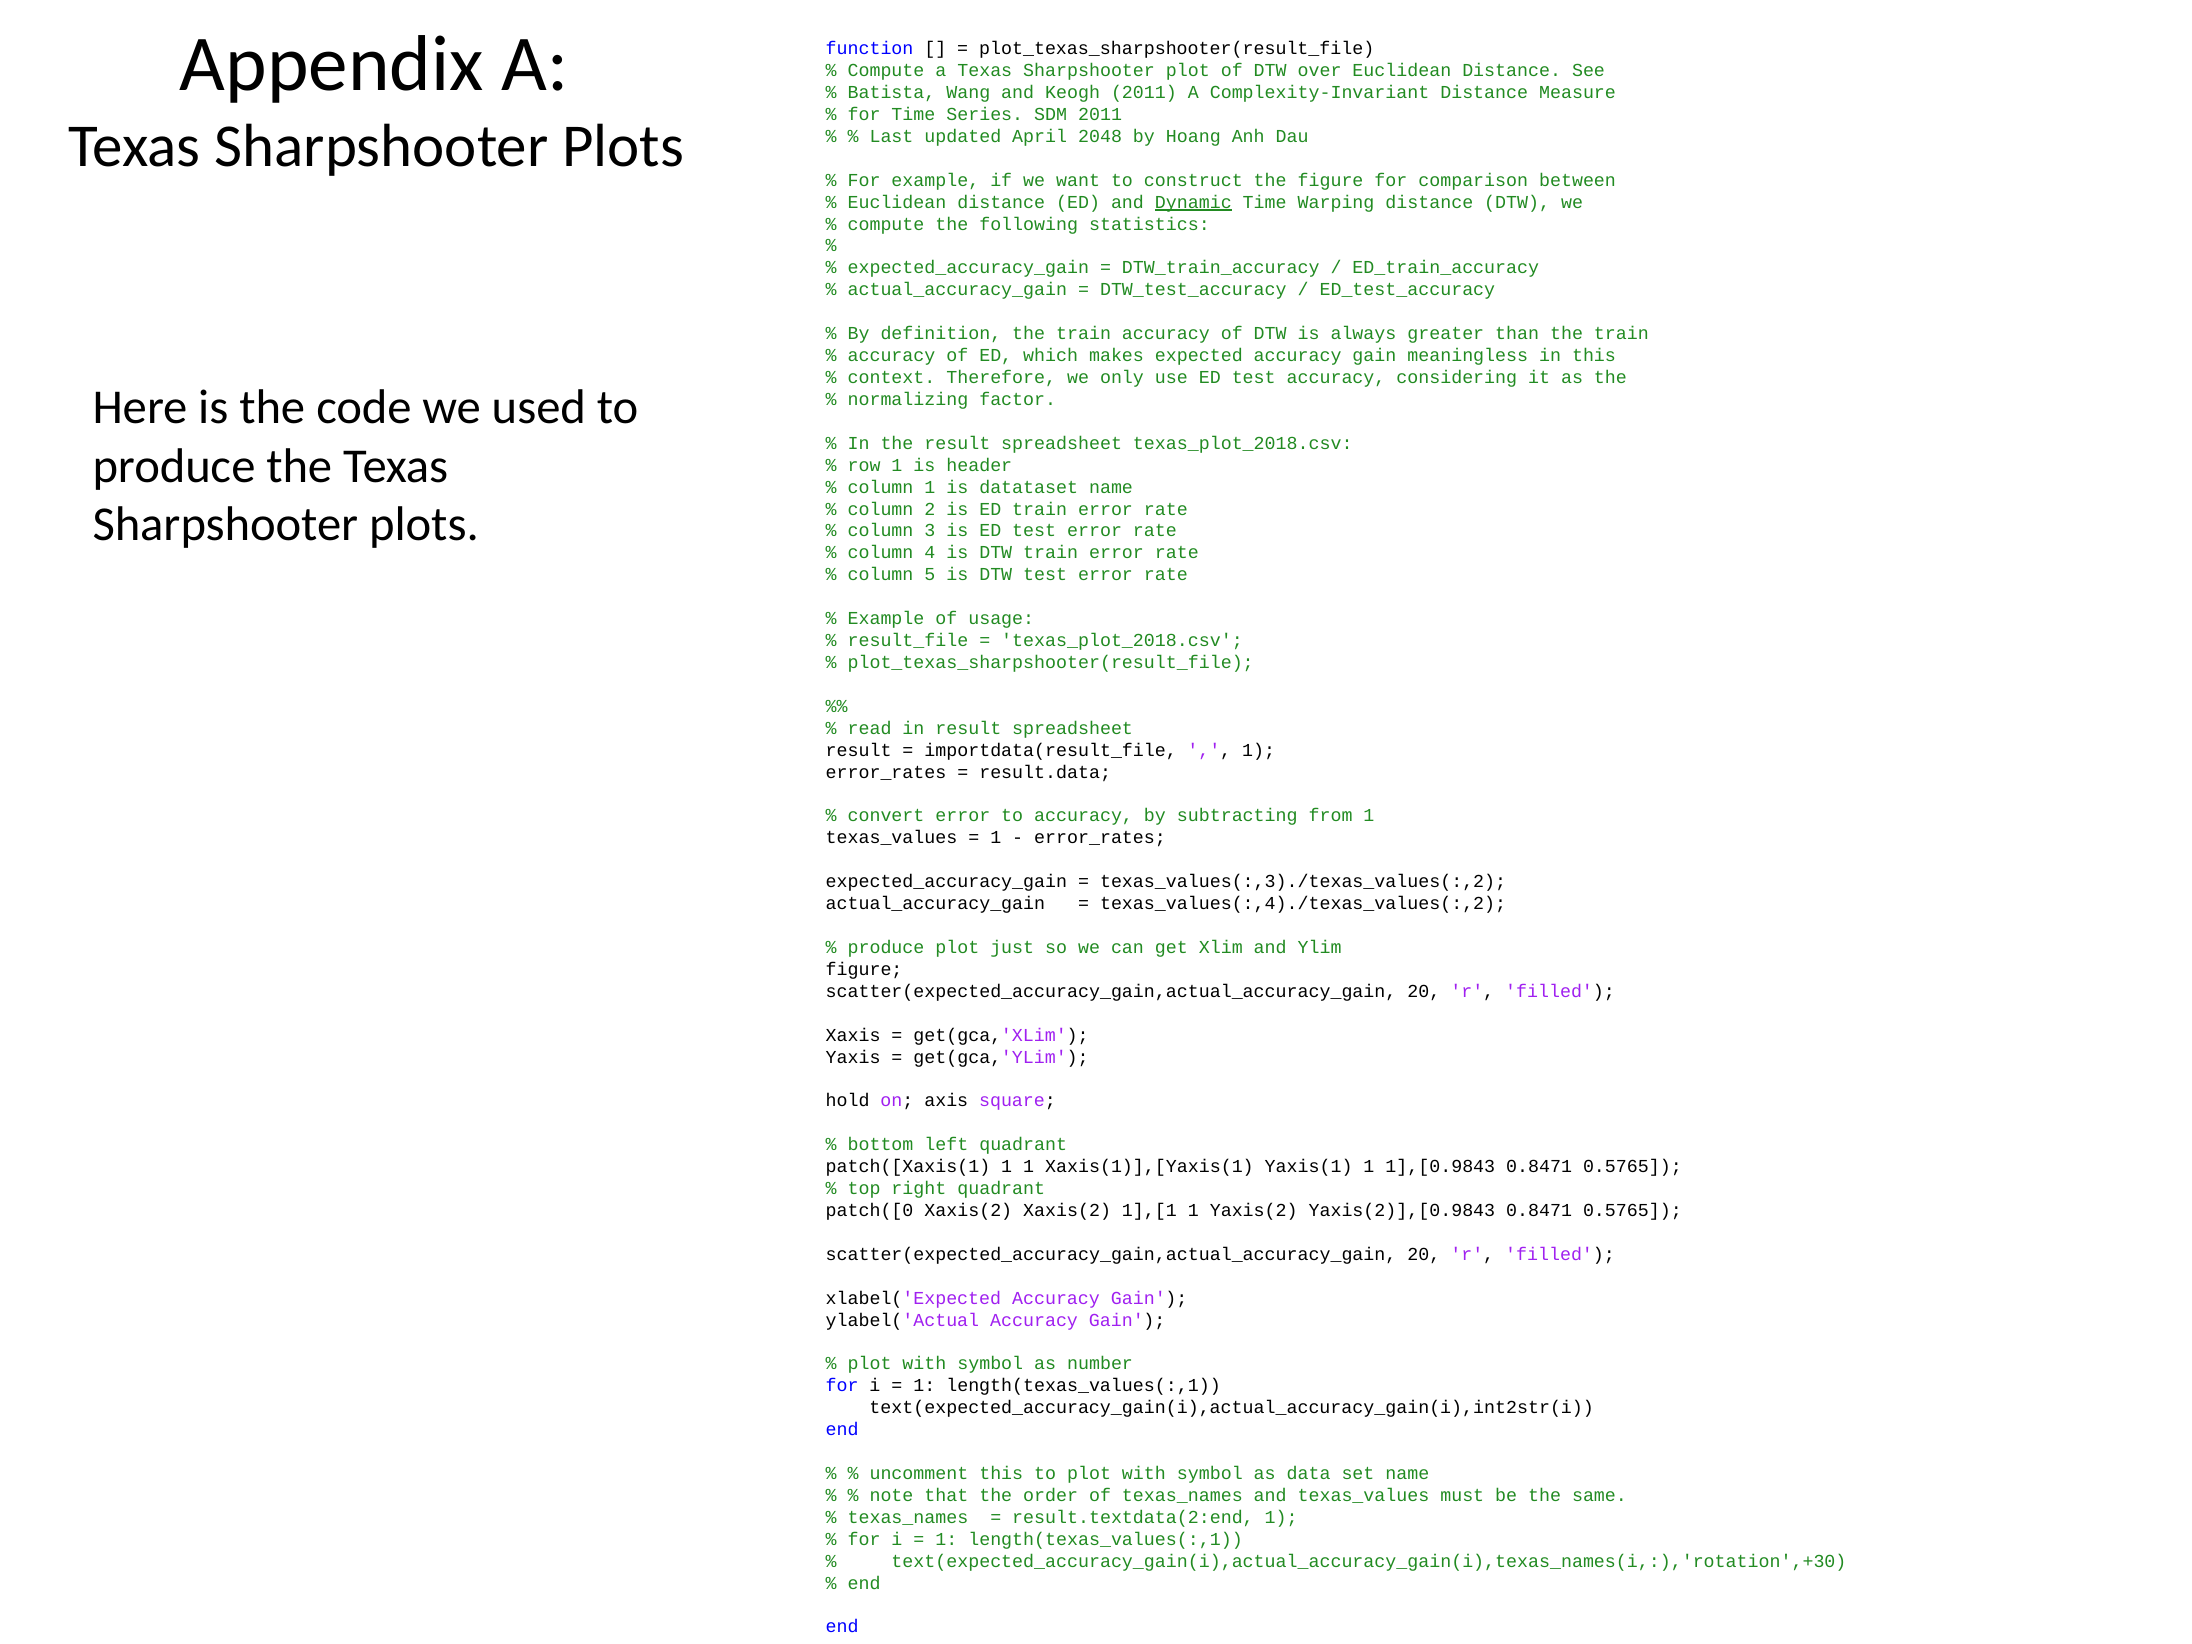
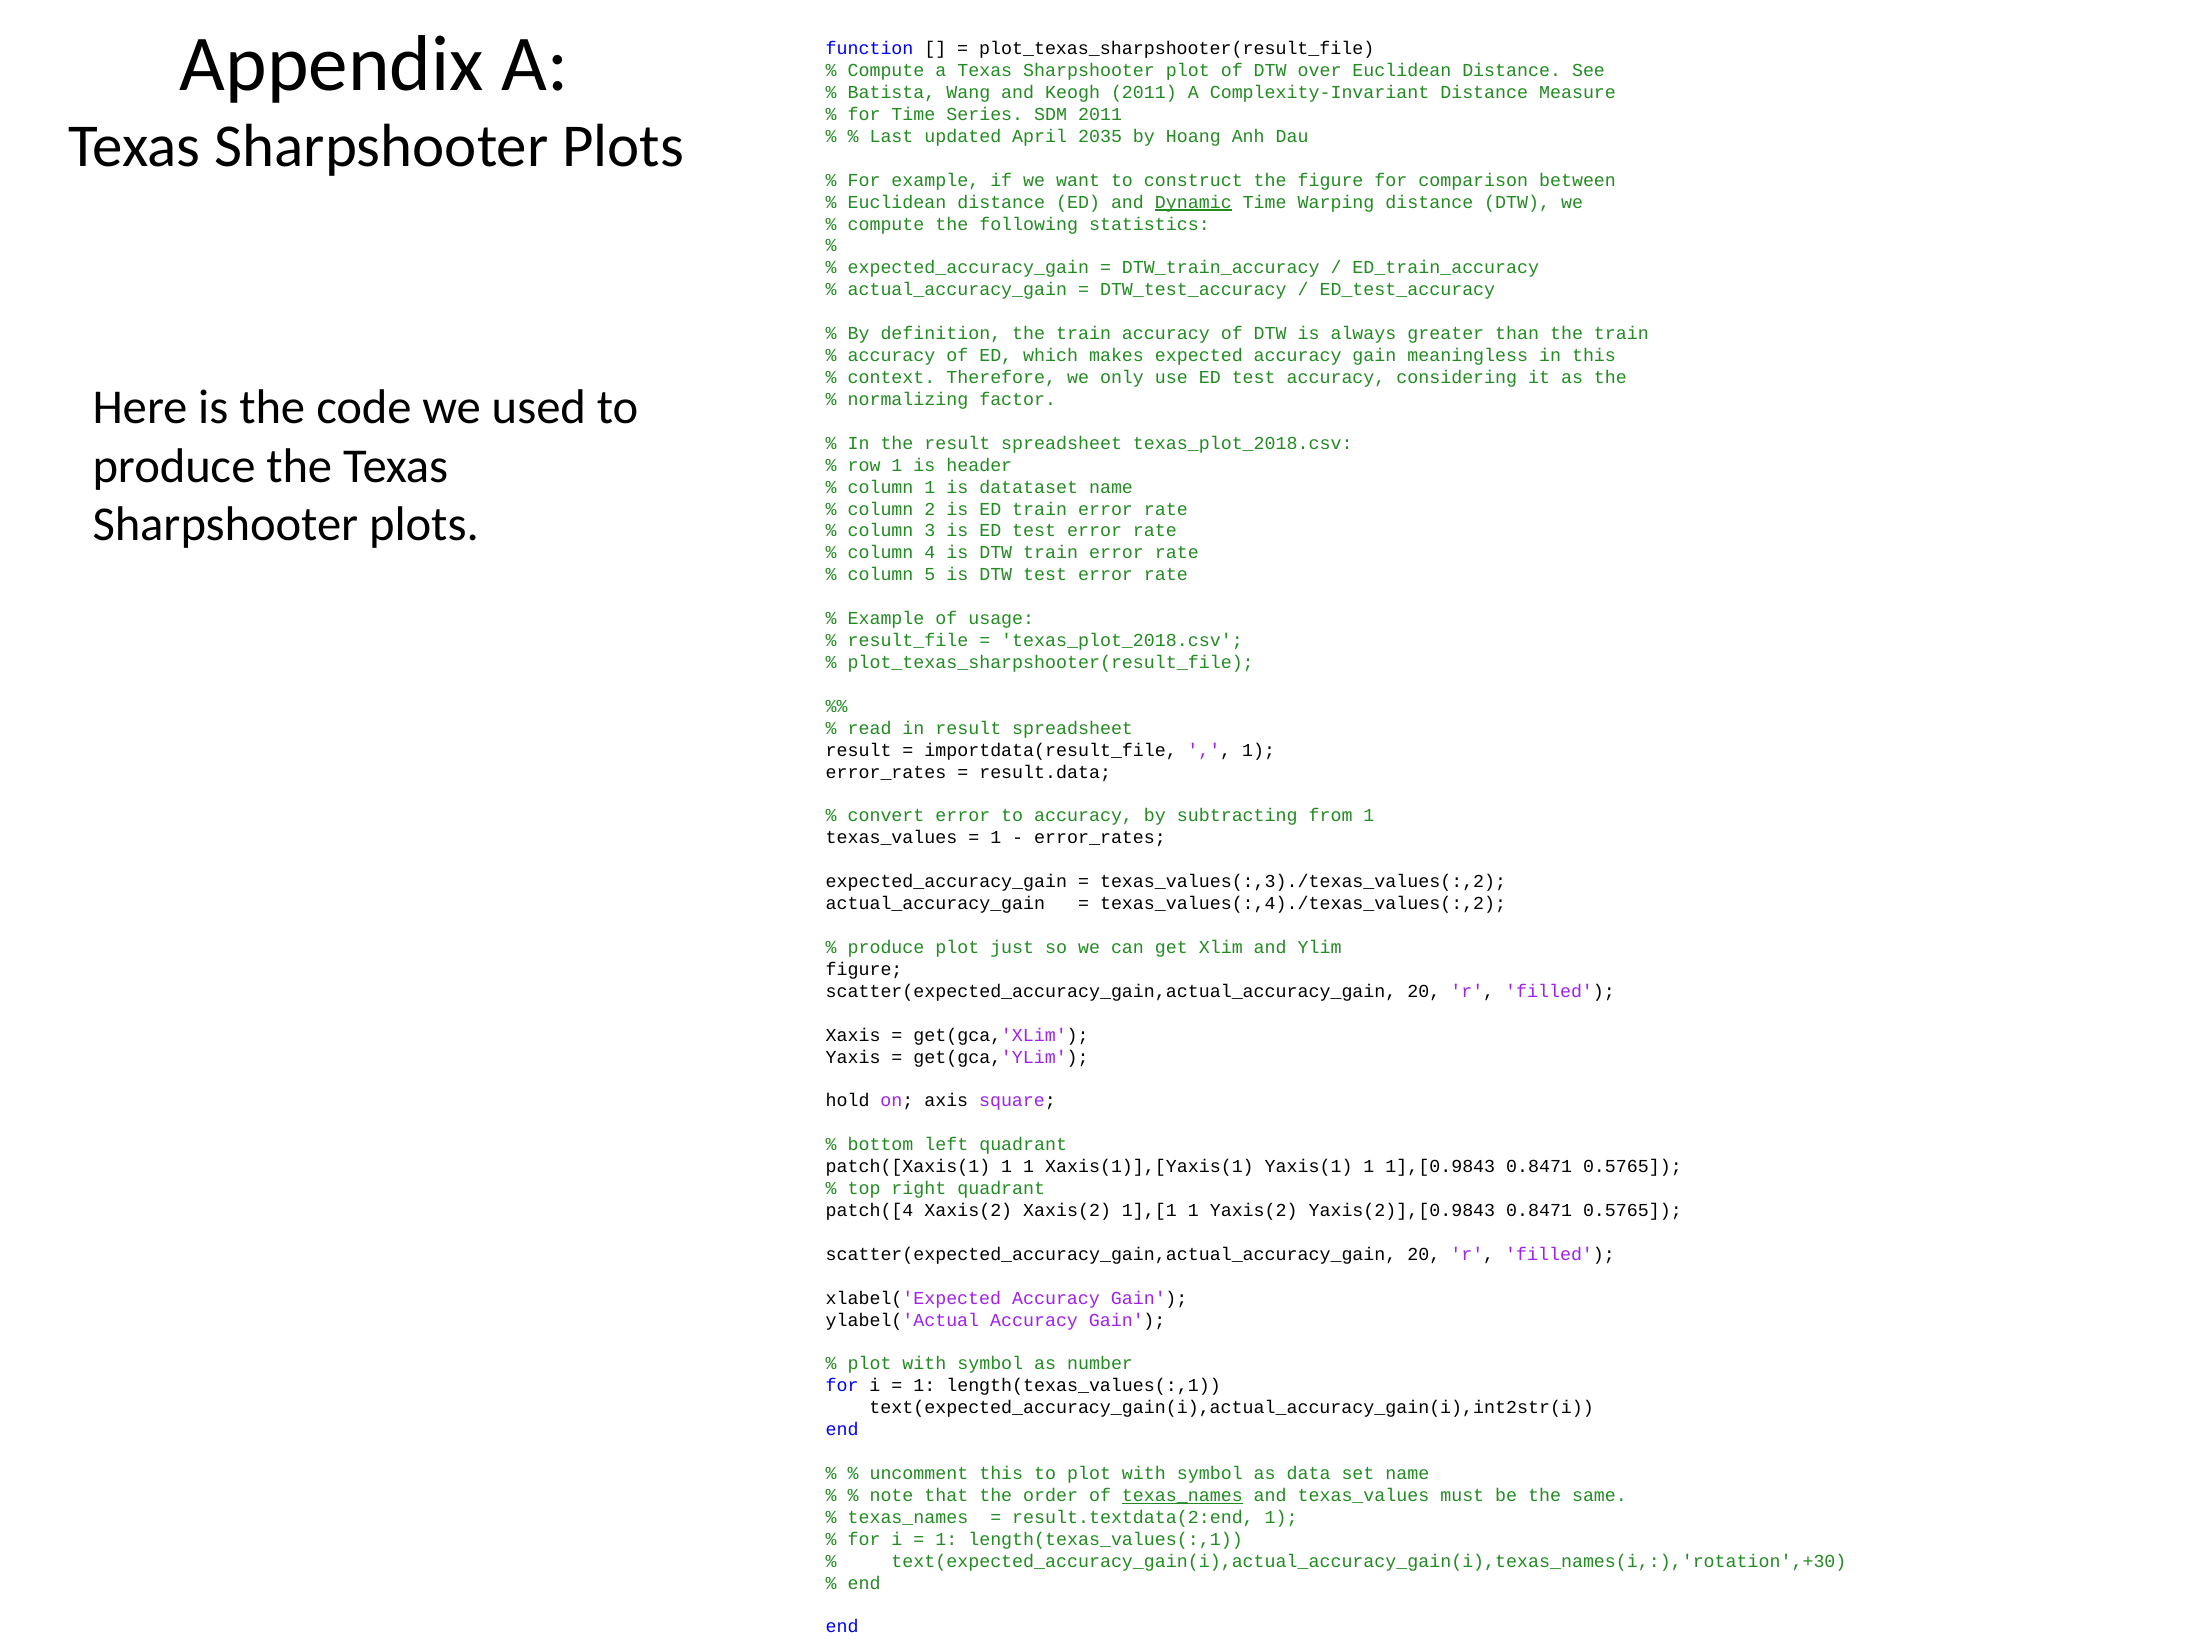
2048: 2048 -> 2035
patch([0: patch([0 -> patch([4
texas_names at (1182, 1495) underline: none -> present
